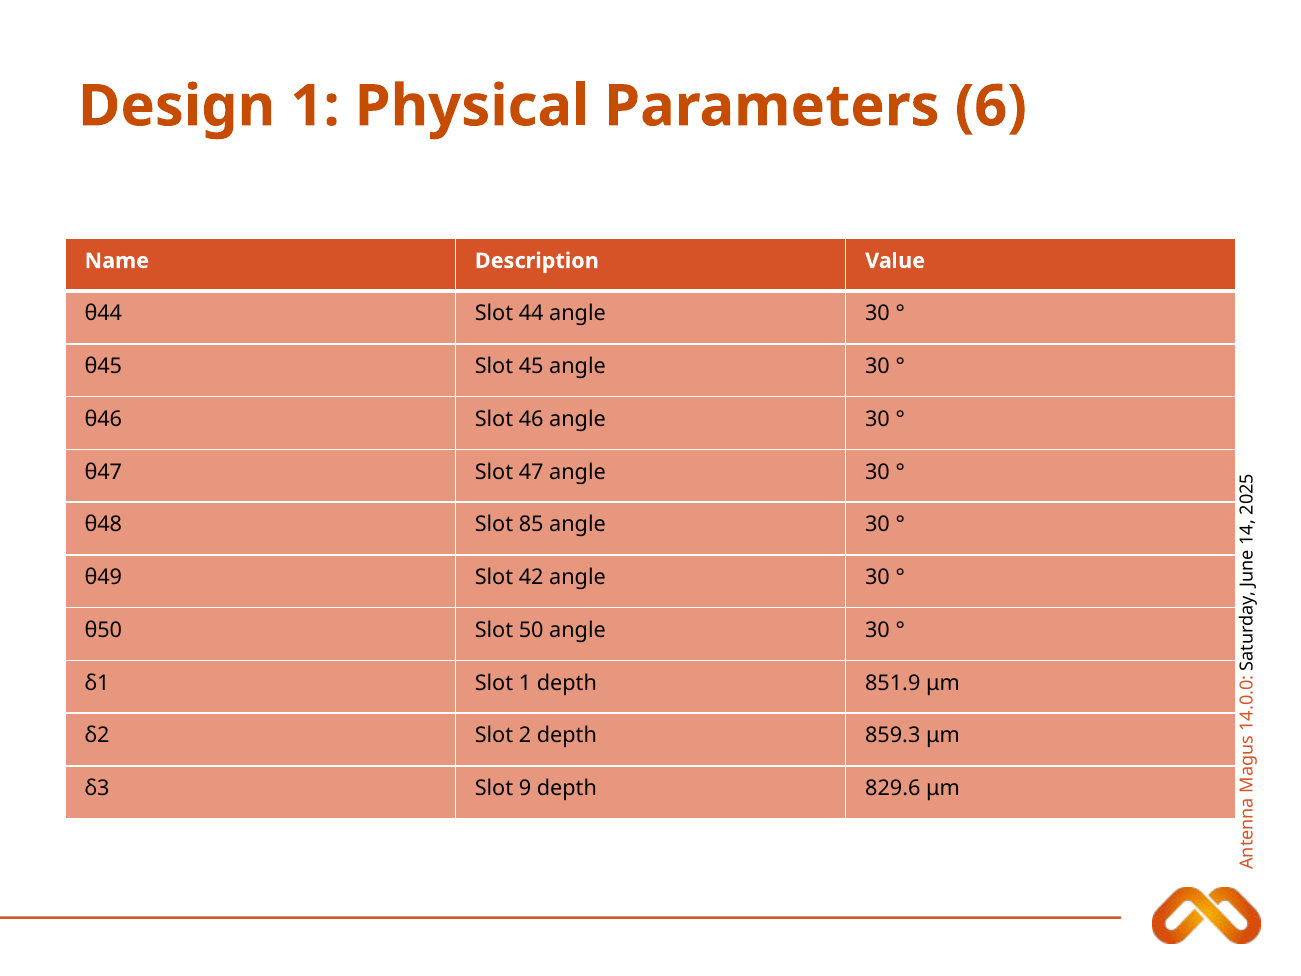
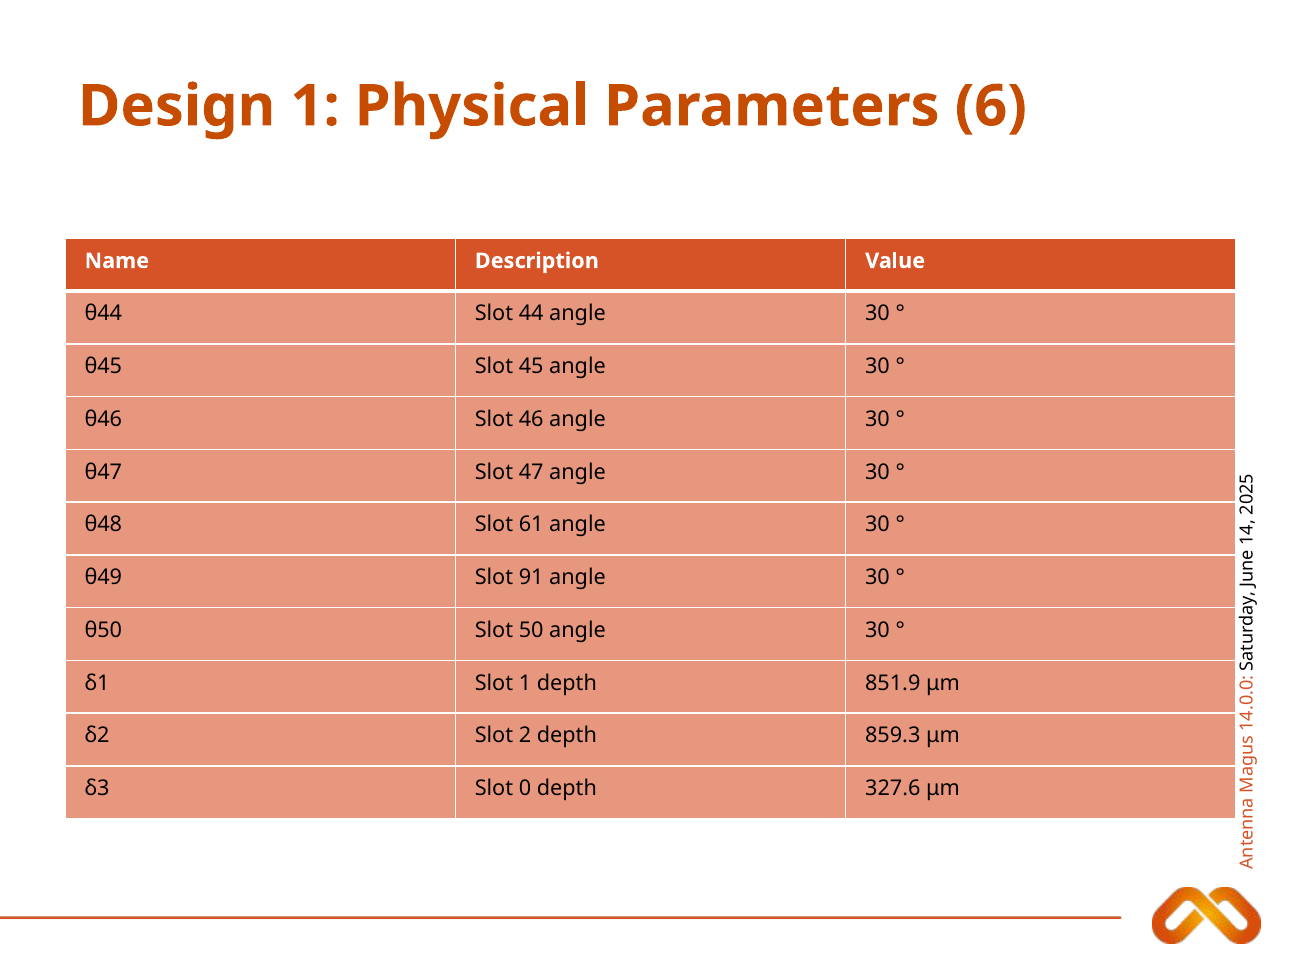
85: 85 -> 61
42: 42 -> 91
Slot 9: 9 -> 0
829.6: 829.6 -> 327.6
